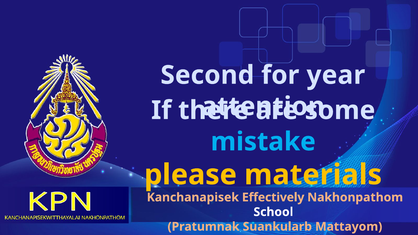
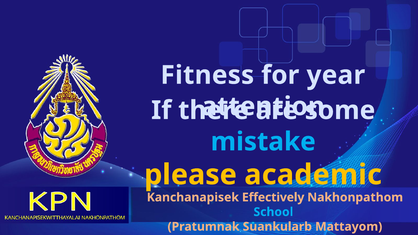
Second: Second -> Fitness
materials: materials -> academic
School colour: white -> light blue
